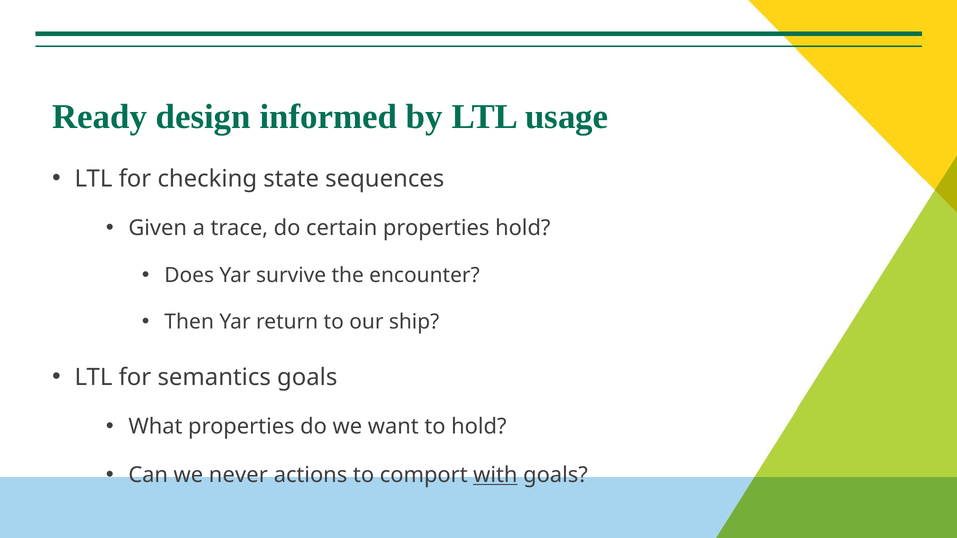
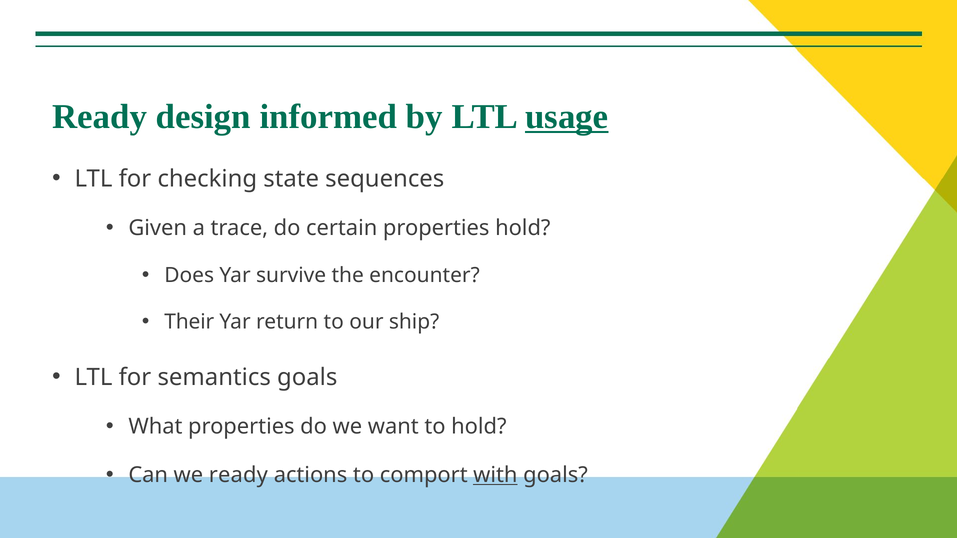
usage underline: none -> present
Then: Then -> Their
we never: never -> ready
